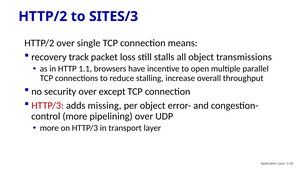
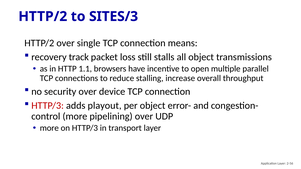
except: except -> device
missing: missing -> playout
